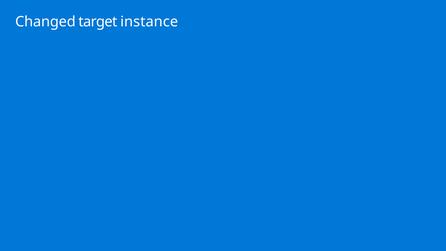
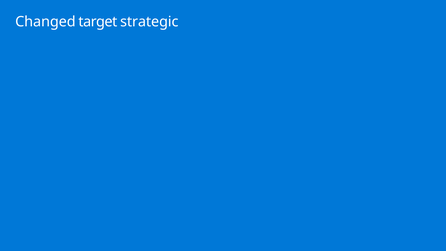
instance: instance -> strategic
